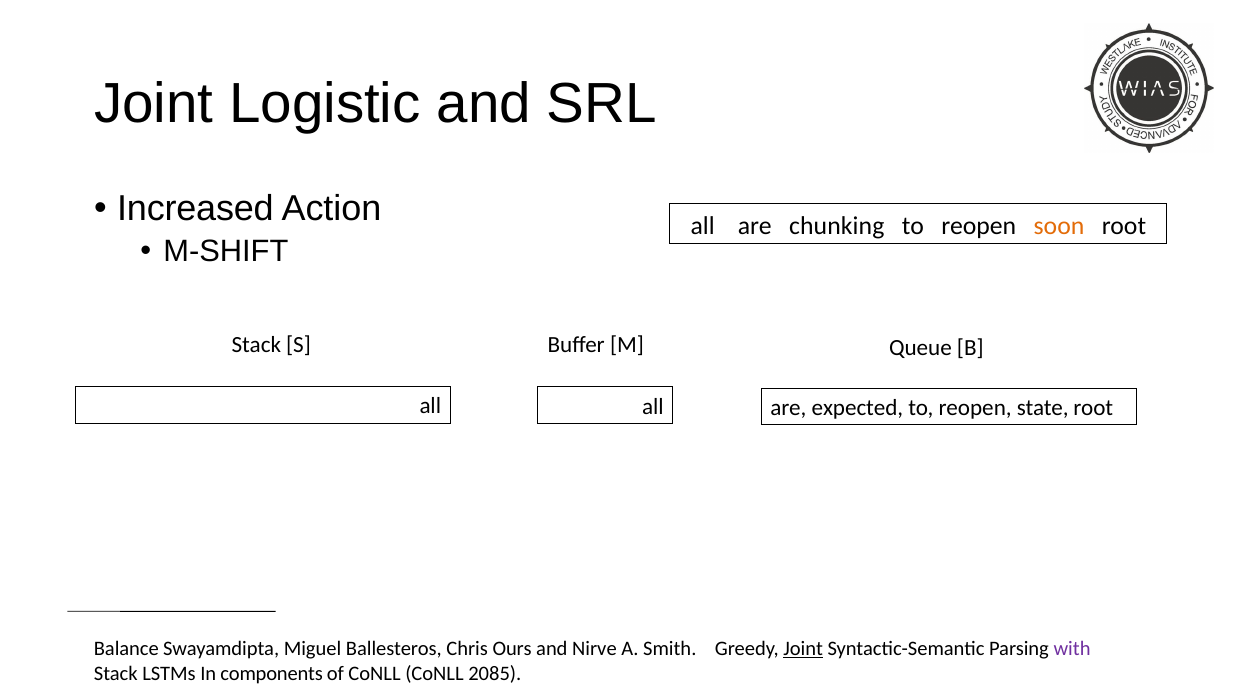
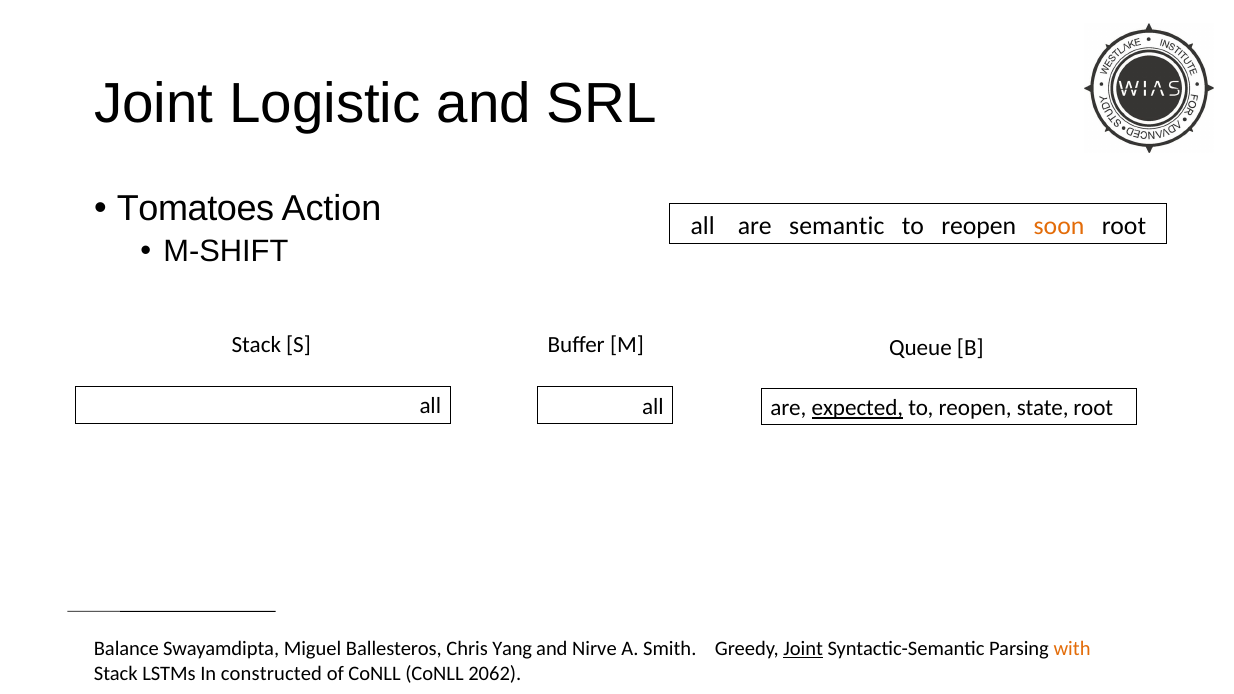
Increased: Increased -> Tomatoes
chunking: chunking -> semantic
expected underline: none -> present
Ours: Ours -> Yang
with colour: purple -> orange
components: components -> constructed
2085: 2085 -> 2062
